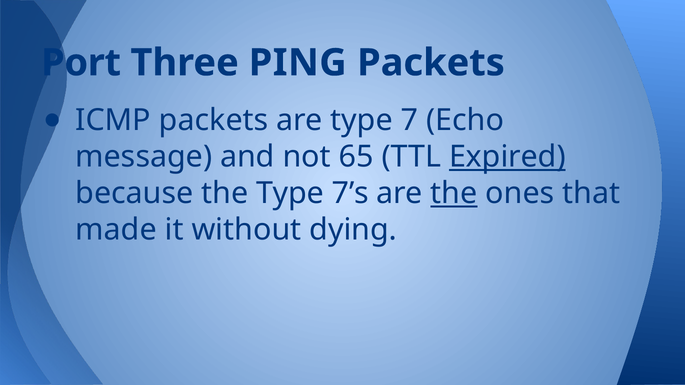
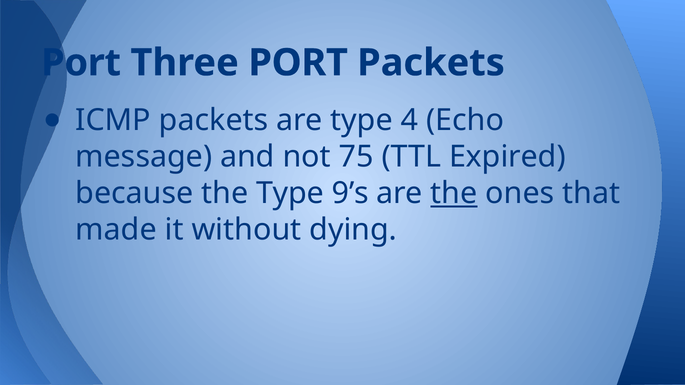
Three PING: PING -> PORT
7: 7 -> 4
65: 65 -> 75
Expired underline: present -> none
7’s: 7’s -> 9’s
